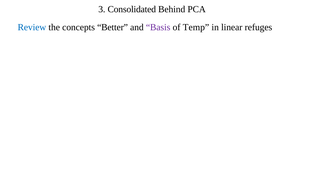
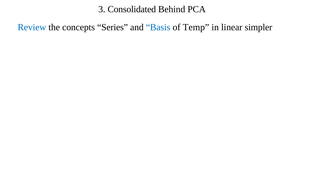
Better: Better -> Series
Basis colour: purple -> blue
refuges: refuges -> simpler
